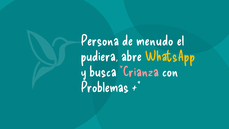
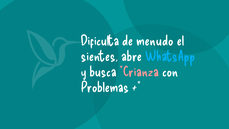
Persona: Persona -> Dificulta
pudiera: pudiera -> sientes
WhatsApp colour: yellow -> light blue
